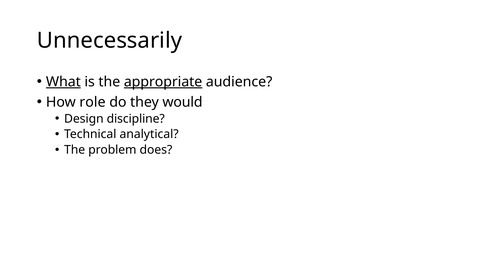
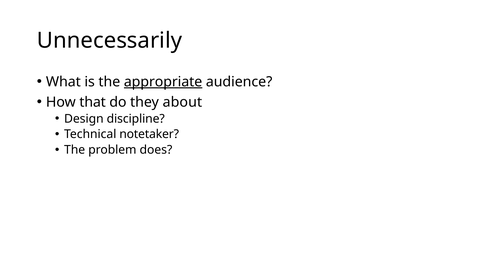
What underline: present -> none
role: role -> that
would: would -> about
analytical: analytical -> notetaker
